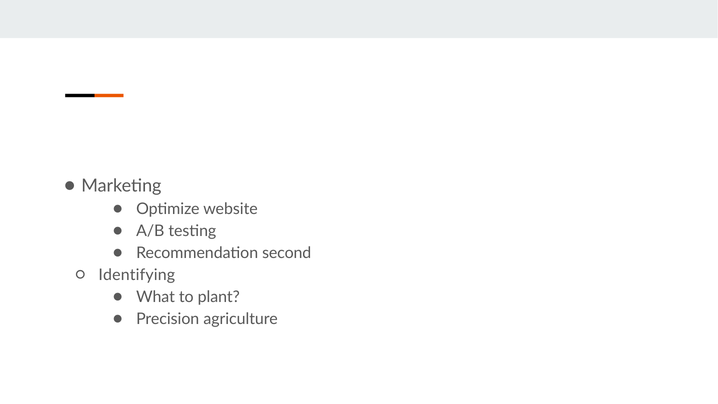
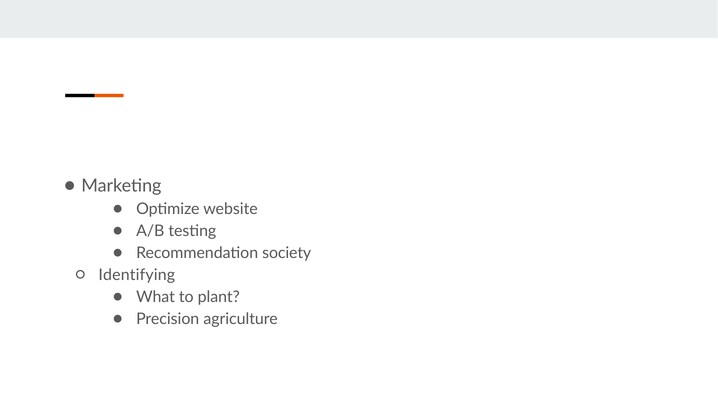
second: second -> society
